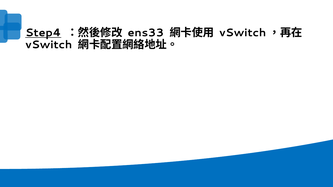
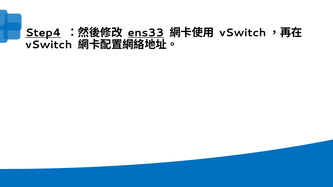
ens33 underline: none -> present
